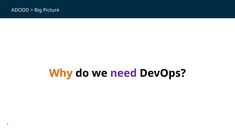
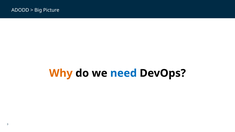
need colour: purple -> blue
